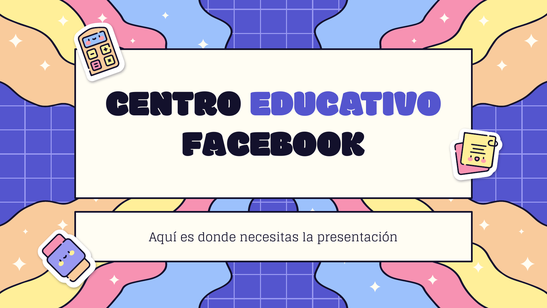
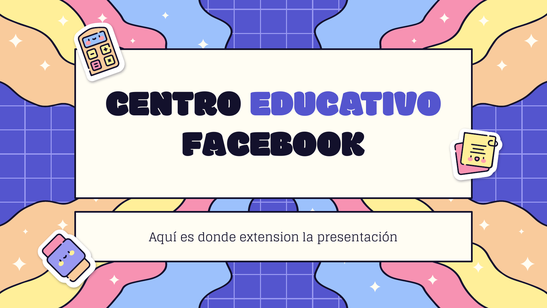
necesitas: necesitas -> extension
